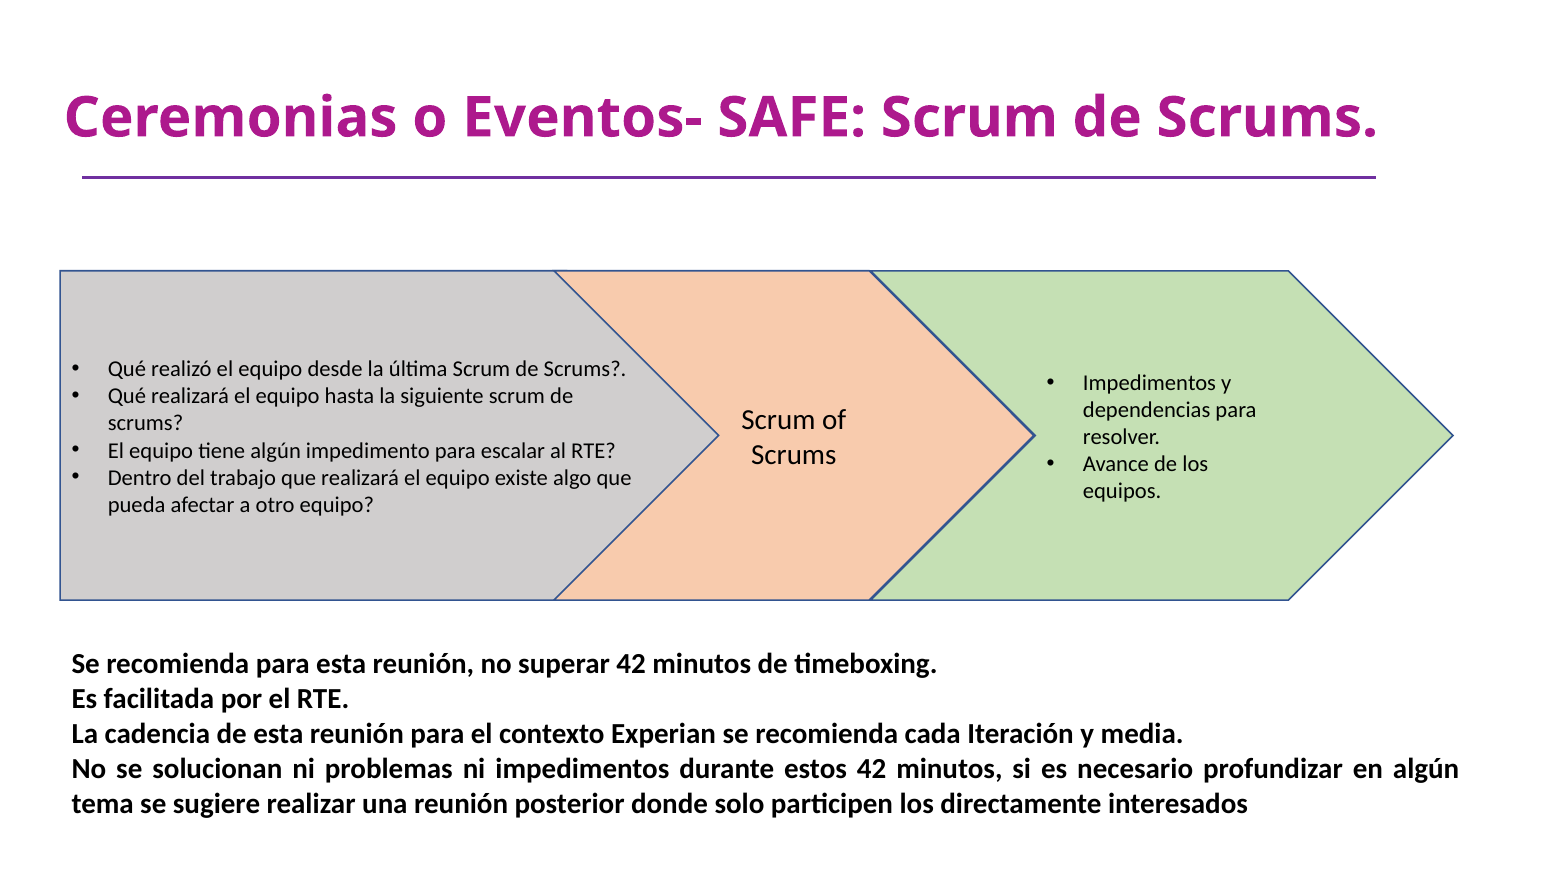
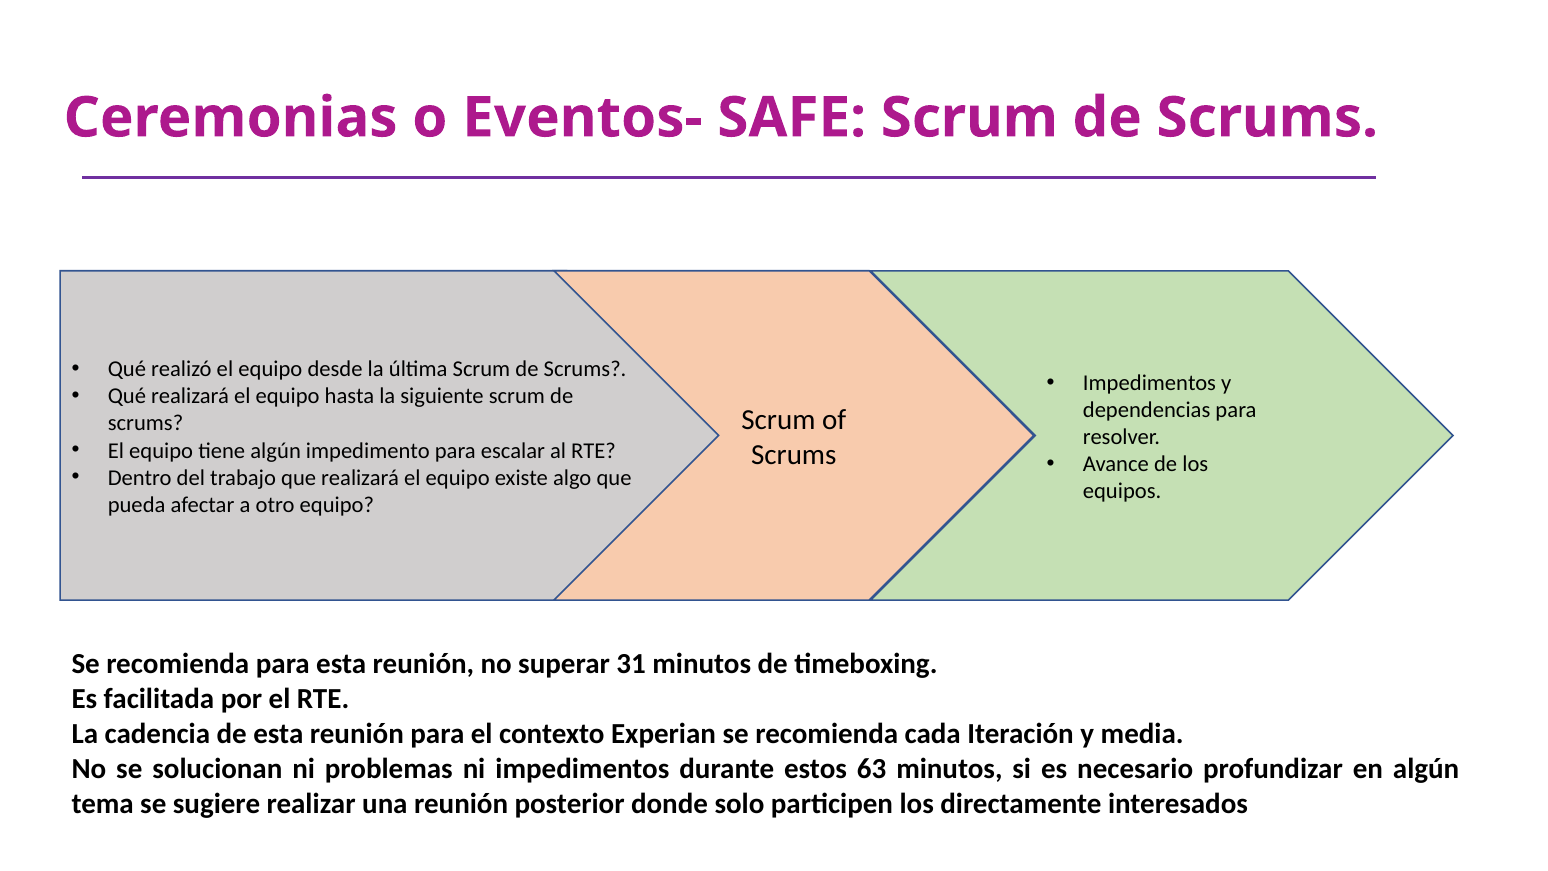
superar 42: 42 -> 31
estos 42: 42 -> 63
